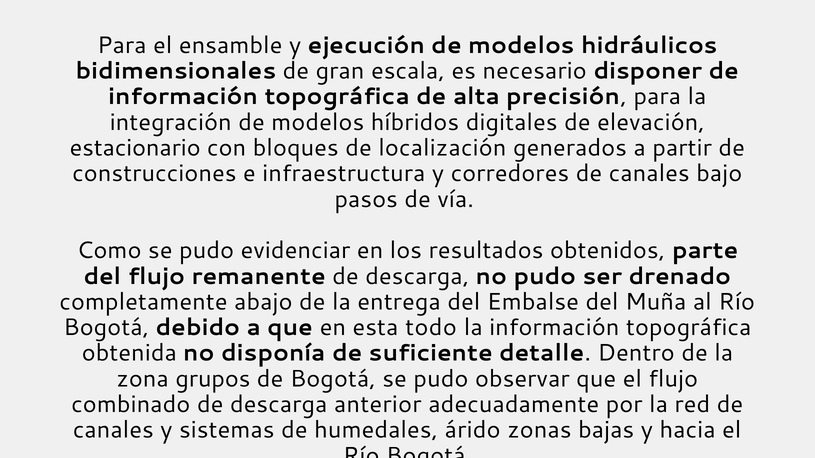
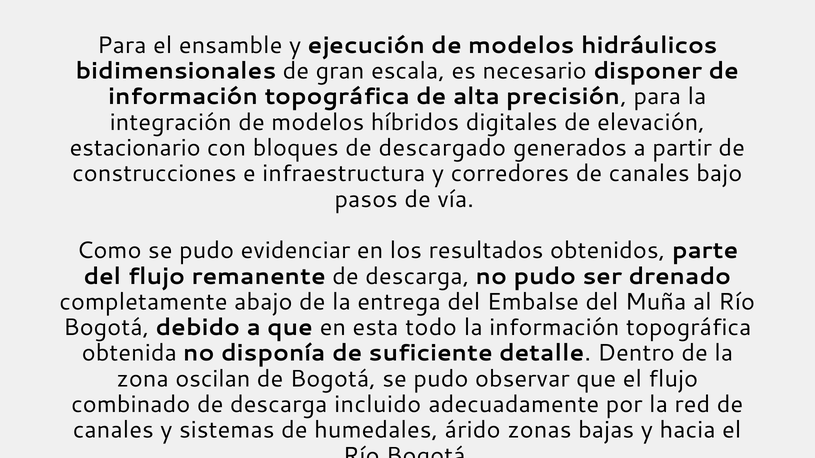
localización: localización -> descargado
grupos: grupos -> oscilan
anterior: anterior -> incluido
